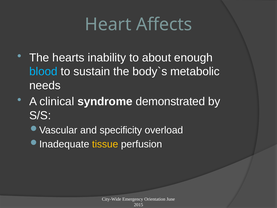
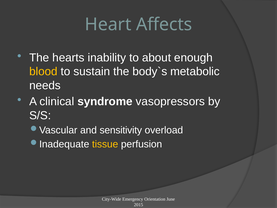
blood colour: light blue -> yellow
demonstrated: demonstrated -> vasopressors
specificity: specificity -> sensitivity
